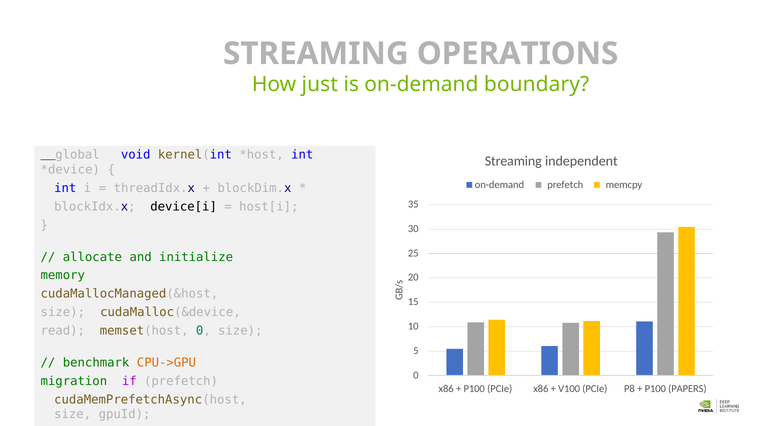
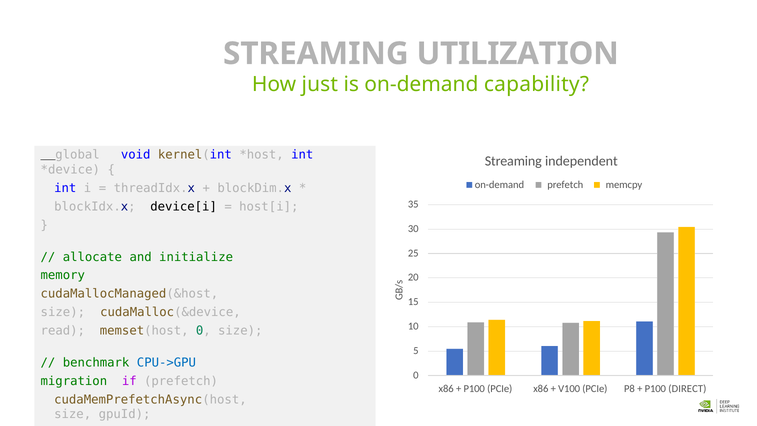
OPERATIONS: OPERATIONS -> UTILIZATION
boundary: boundary -> capability
CPU->GPU colour: orange -> blue
PAPERS: PAPERS -> DIRECT
